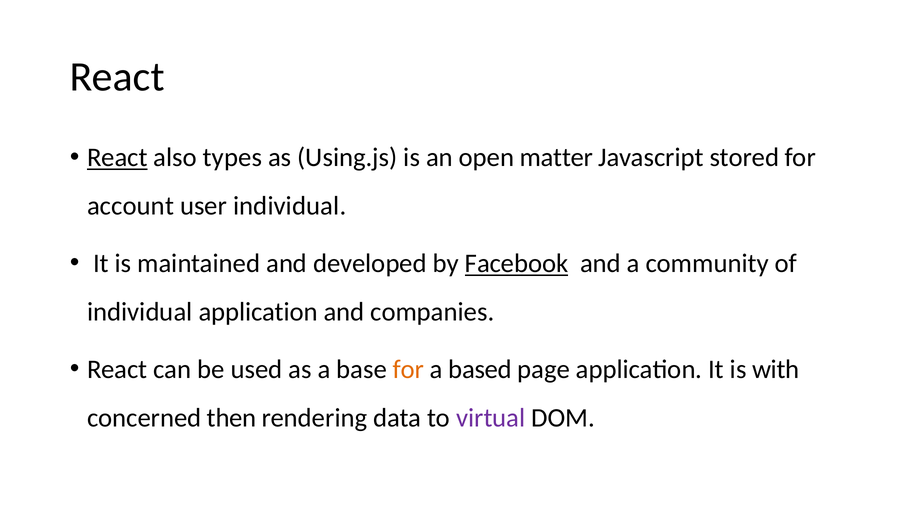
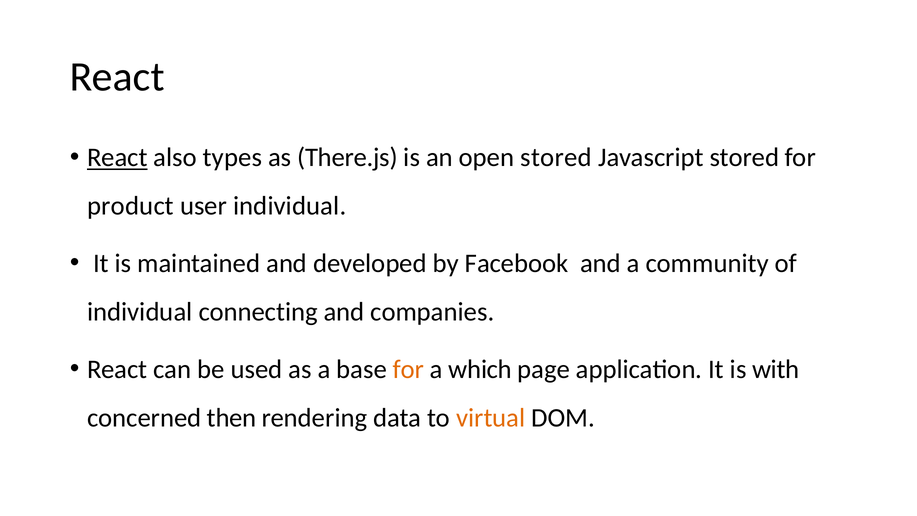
Using.js: Using.js -> There.js
open matter: matter -> stored
account: account -> product
Facebook underline: present -> none
individual application: application -> connecting
based: based -> which
virtual colour: purple -> orange
